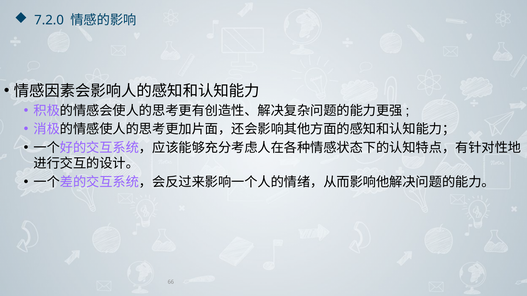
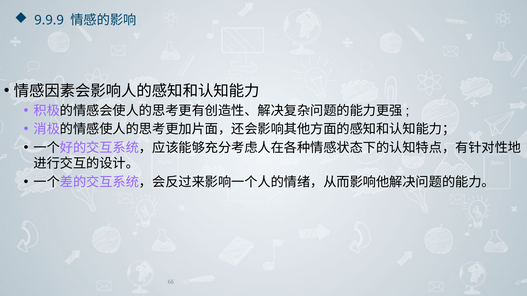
7.2.0: 7.2.0 -> 9.9.9
